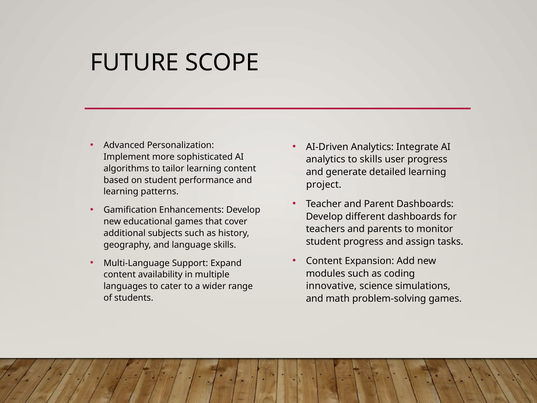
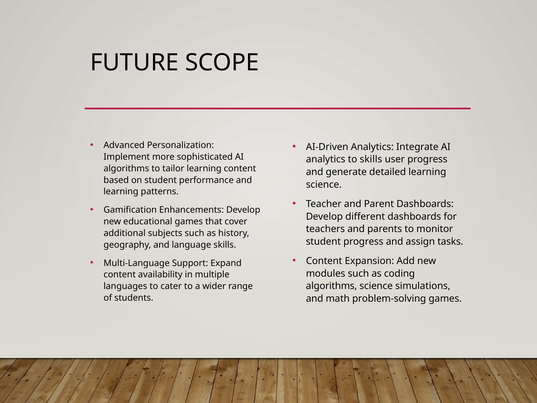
project at (324, 184): project -> science
innovative at (331, 286): innovative -> algorithms
